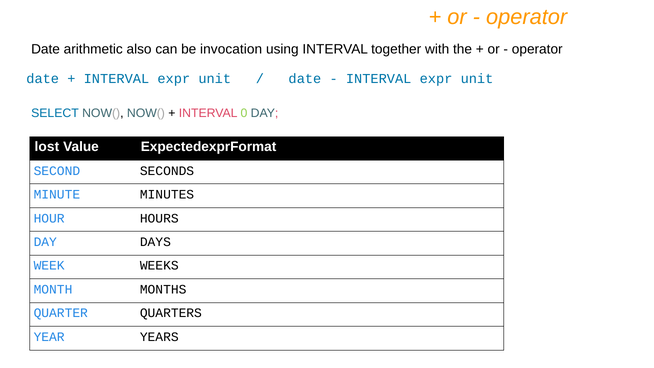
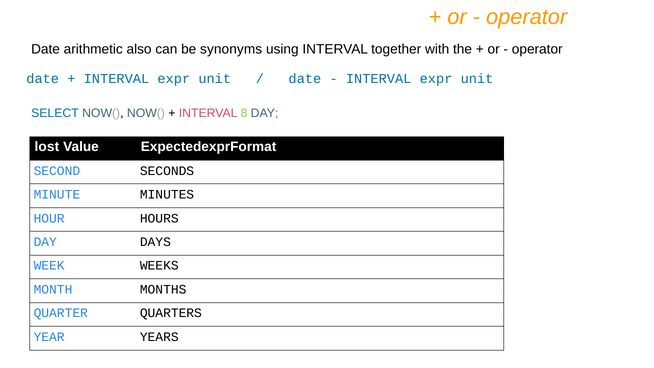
invocation: invocation -> synonyms
0: 0 -> 8
